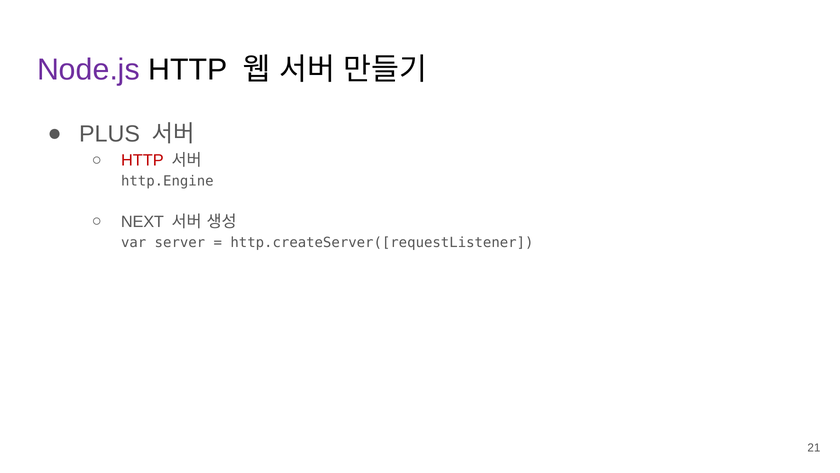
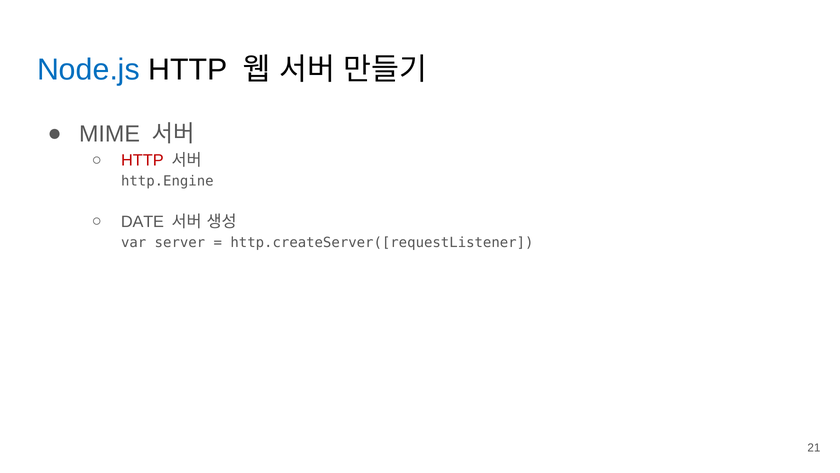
Node.js colour: purple -> blue
PLUS: PLUS -> MIME
NEXT: NEXT -> DATE
